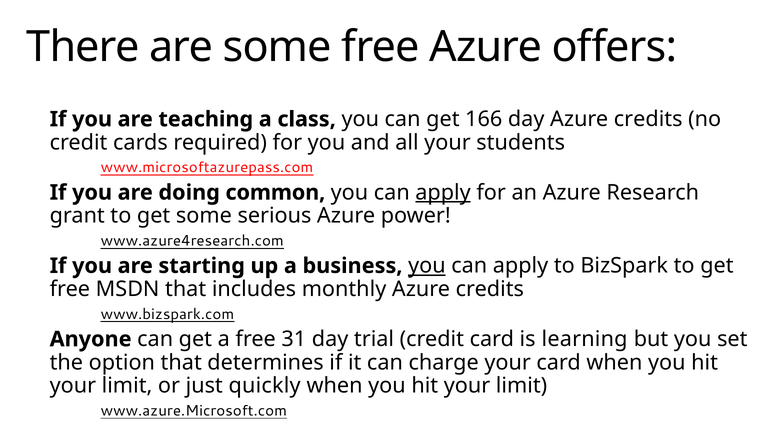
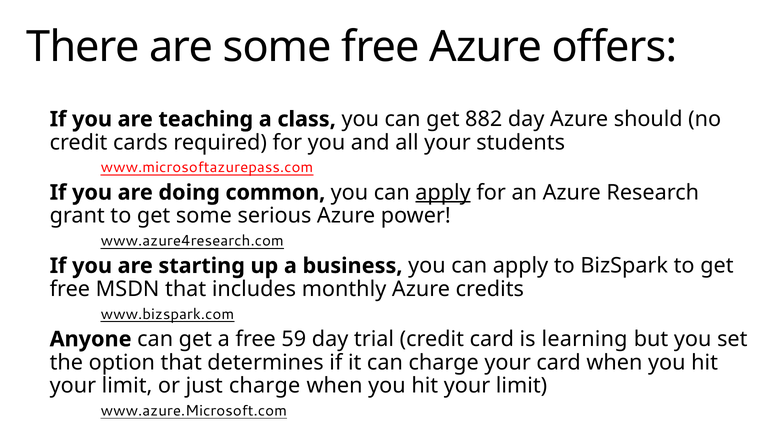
166: 166 -> 882
day Azure credits: credits -> should
you at (427, 266) underline: present -> none
31: 31 -> 59
just quickly: quickly -> charge
